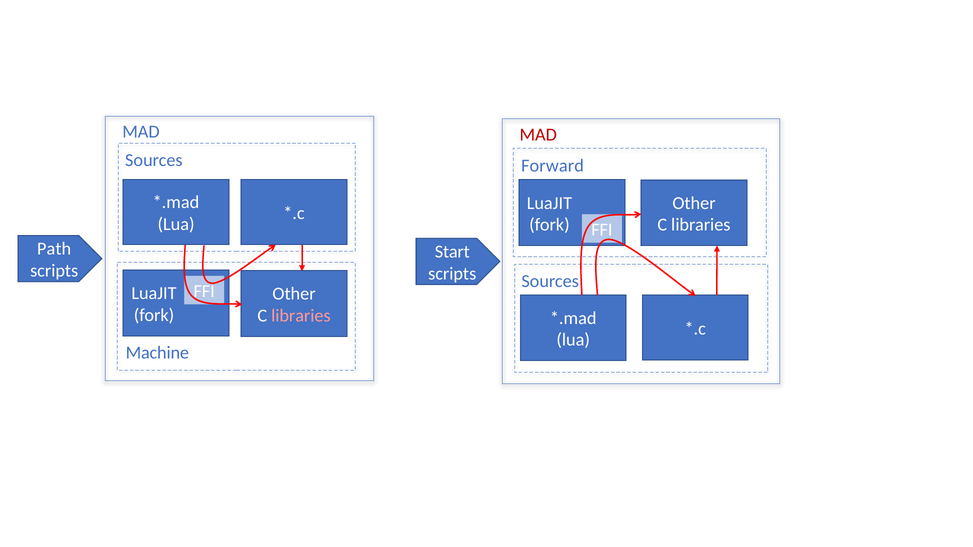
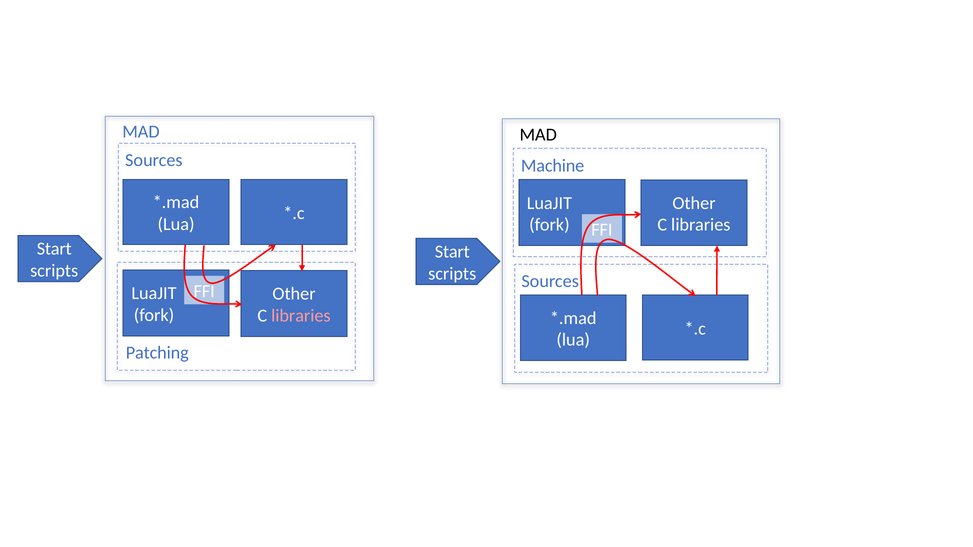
MAD at (538, 135) colour: red -> black
Forward: Forward -> Machine
Path at (54, 249): Path -> Start
Machine: Machine -> Patching
